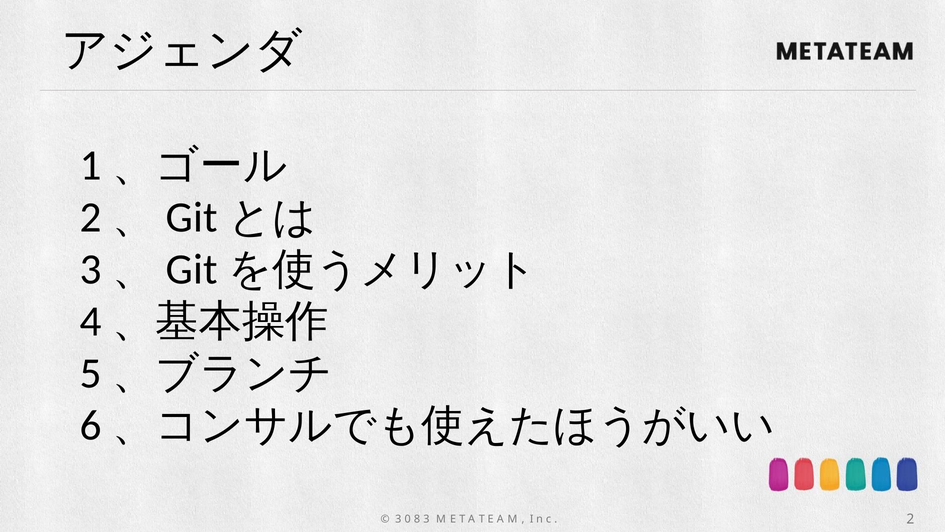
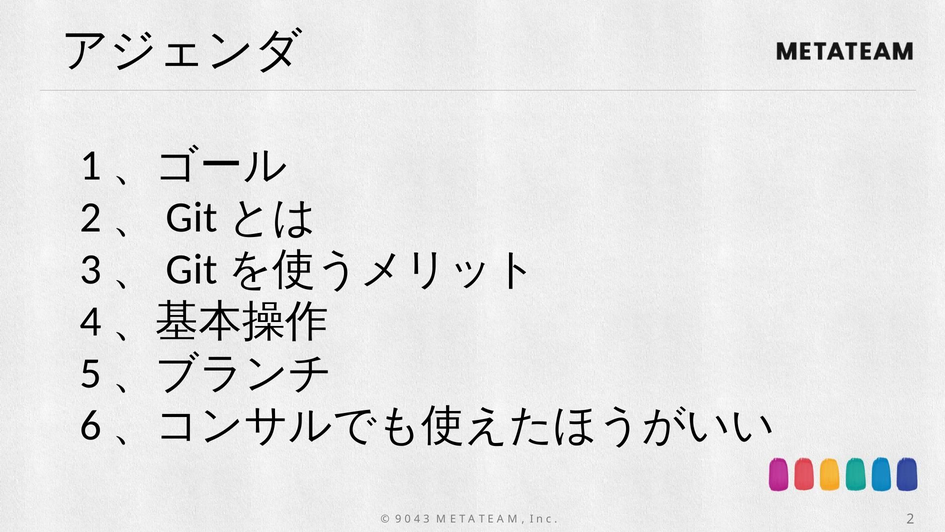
3 at (398, 519): 3 -> 9
8: 8 -> 4
